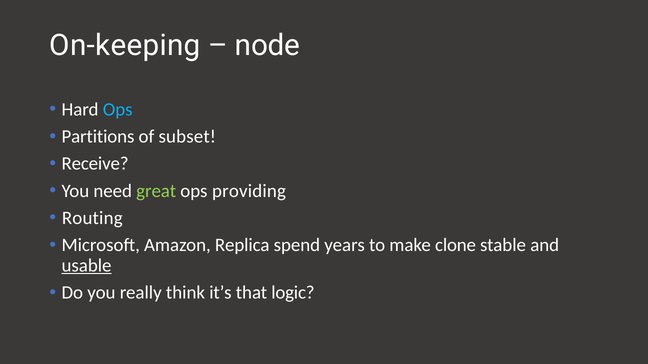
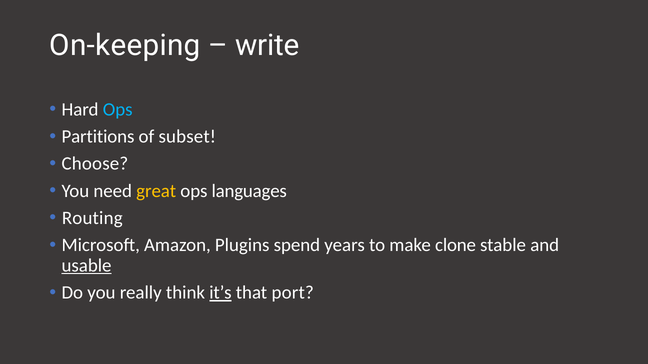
node: node -> write
Receive: Receive -> Choose
great colour: light green -> yellow
providing: providing -> languages
Replica: Replica -> Plugins
it’s underline: none -> present
logic: logic -> port
